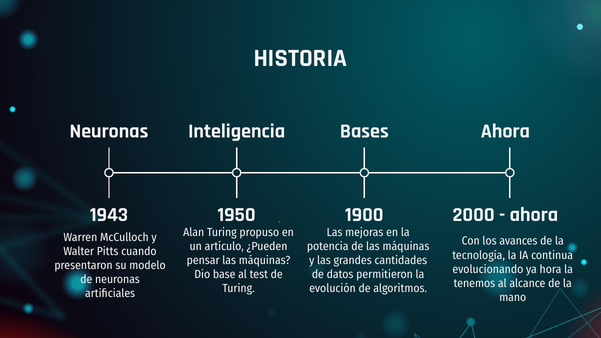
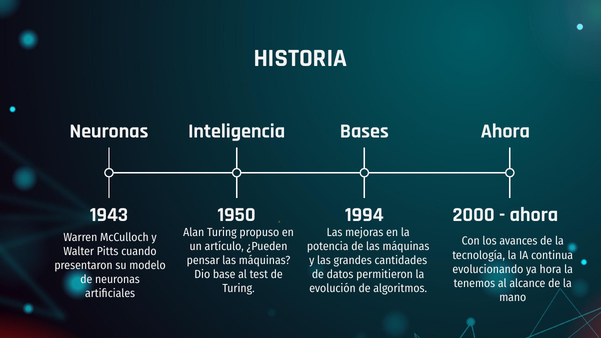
1900: 1900 -> 1994
